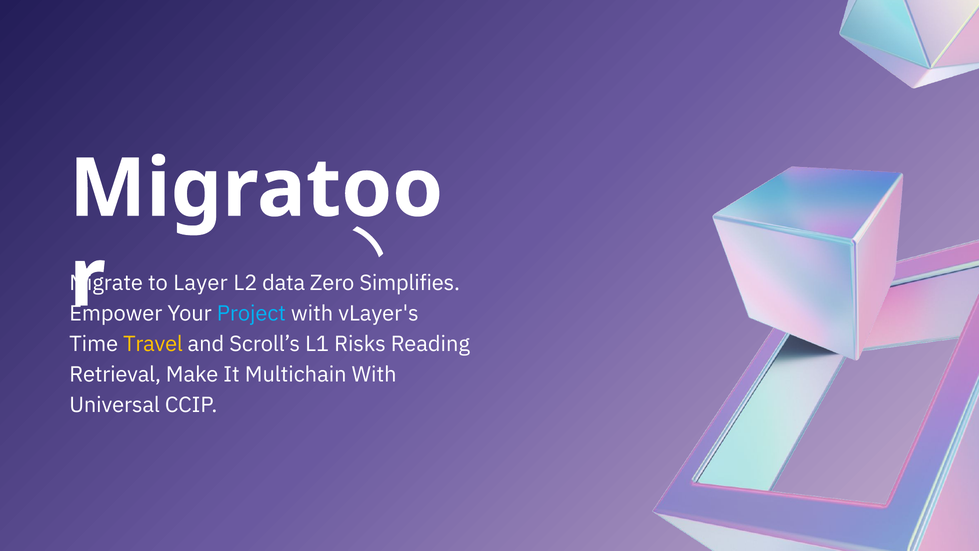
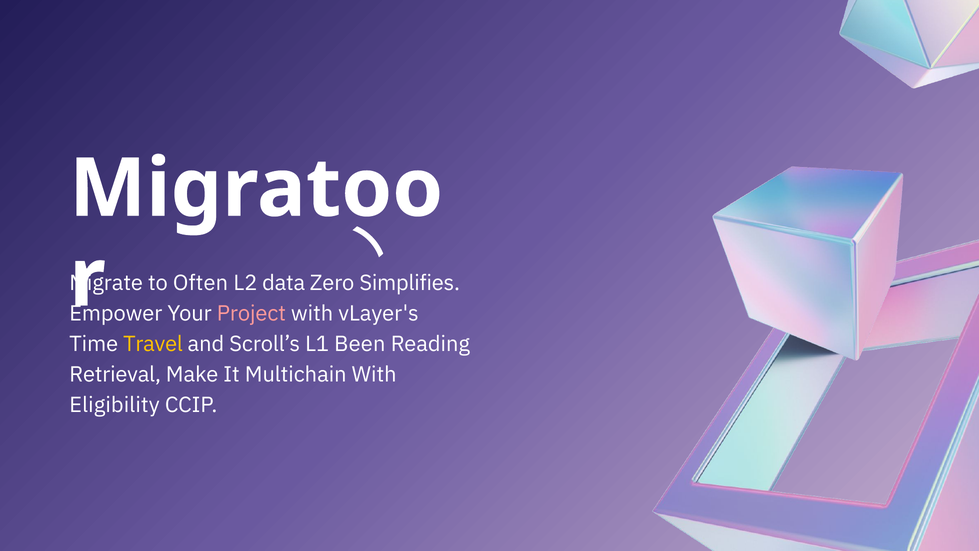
Layer: Layer -> Often
Project colour: light blue -> pink
Risks: Risks -> Been
Universal: Universal -> Eligibility
